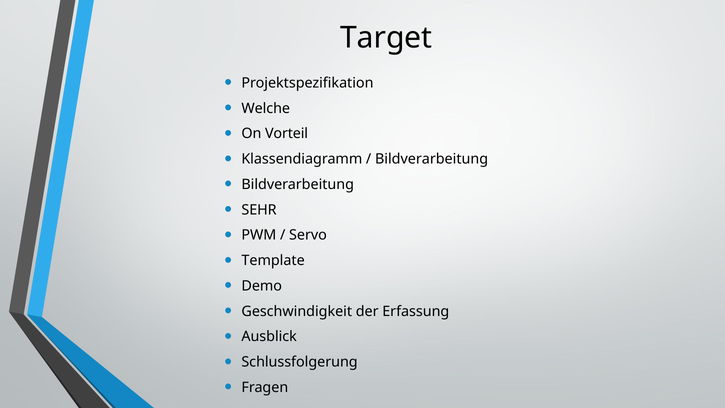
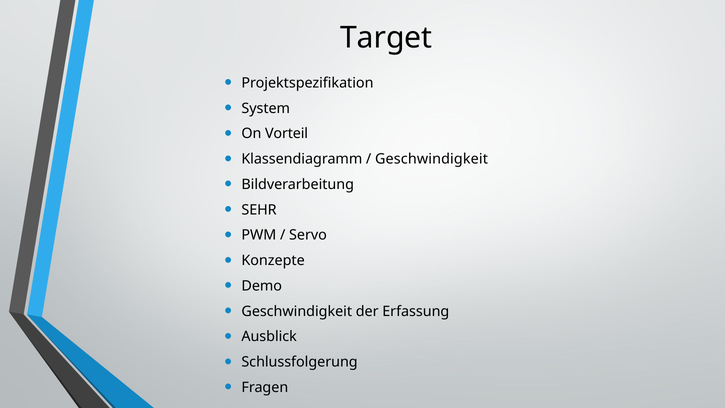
Welche: Welche -> System
Bildverarbeitung at (432, 159): Bildverarbeitung -> Geschwindigkeit
Template: Template -> Konzepte
